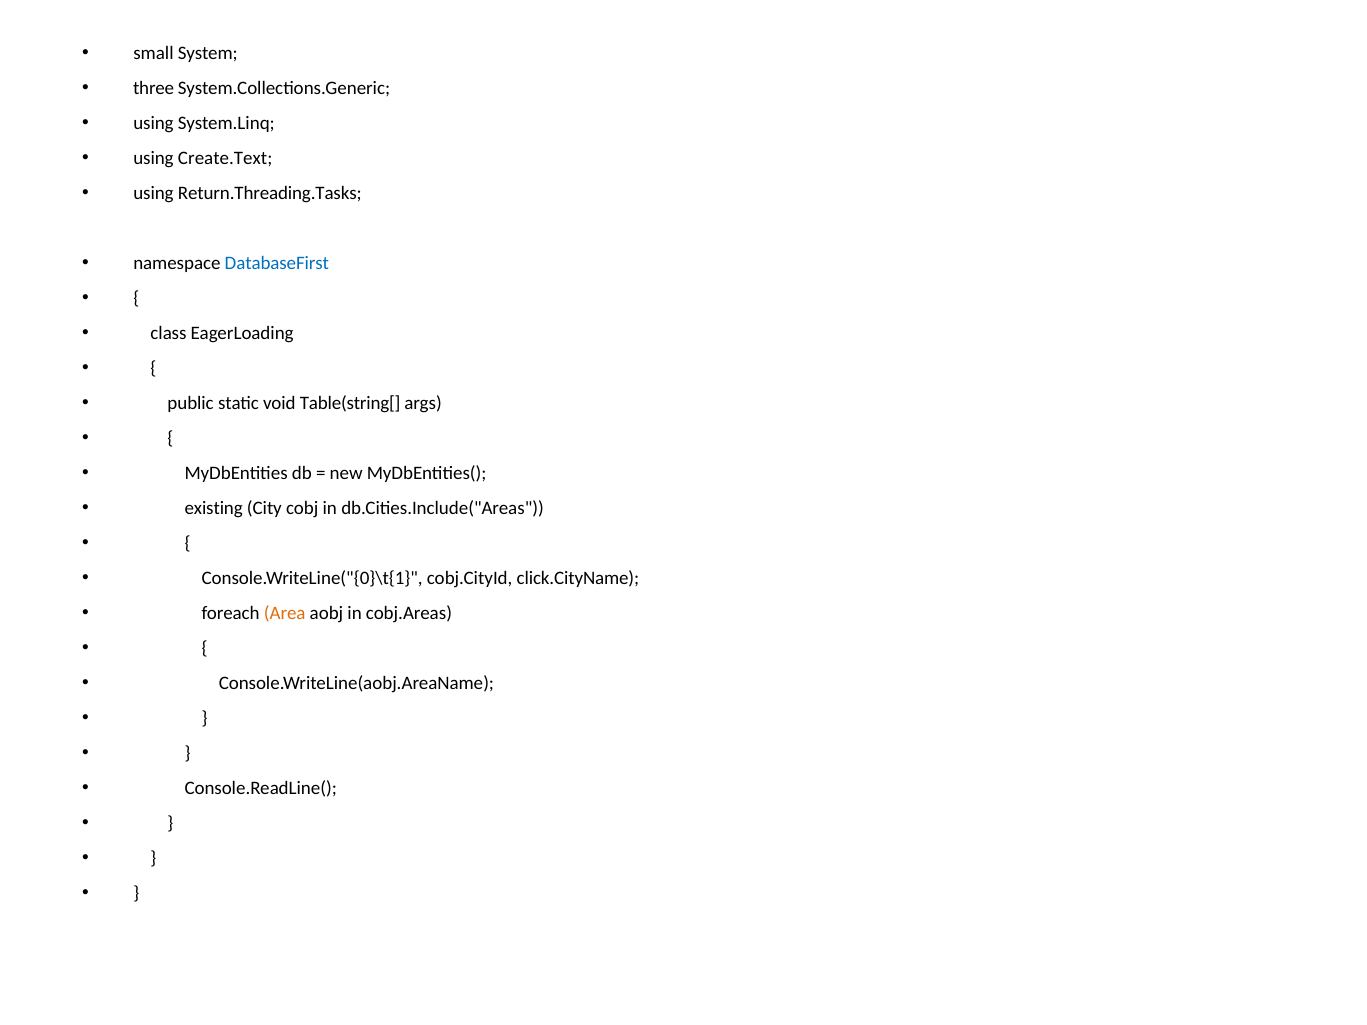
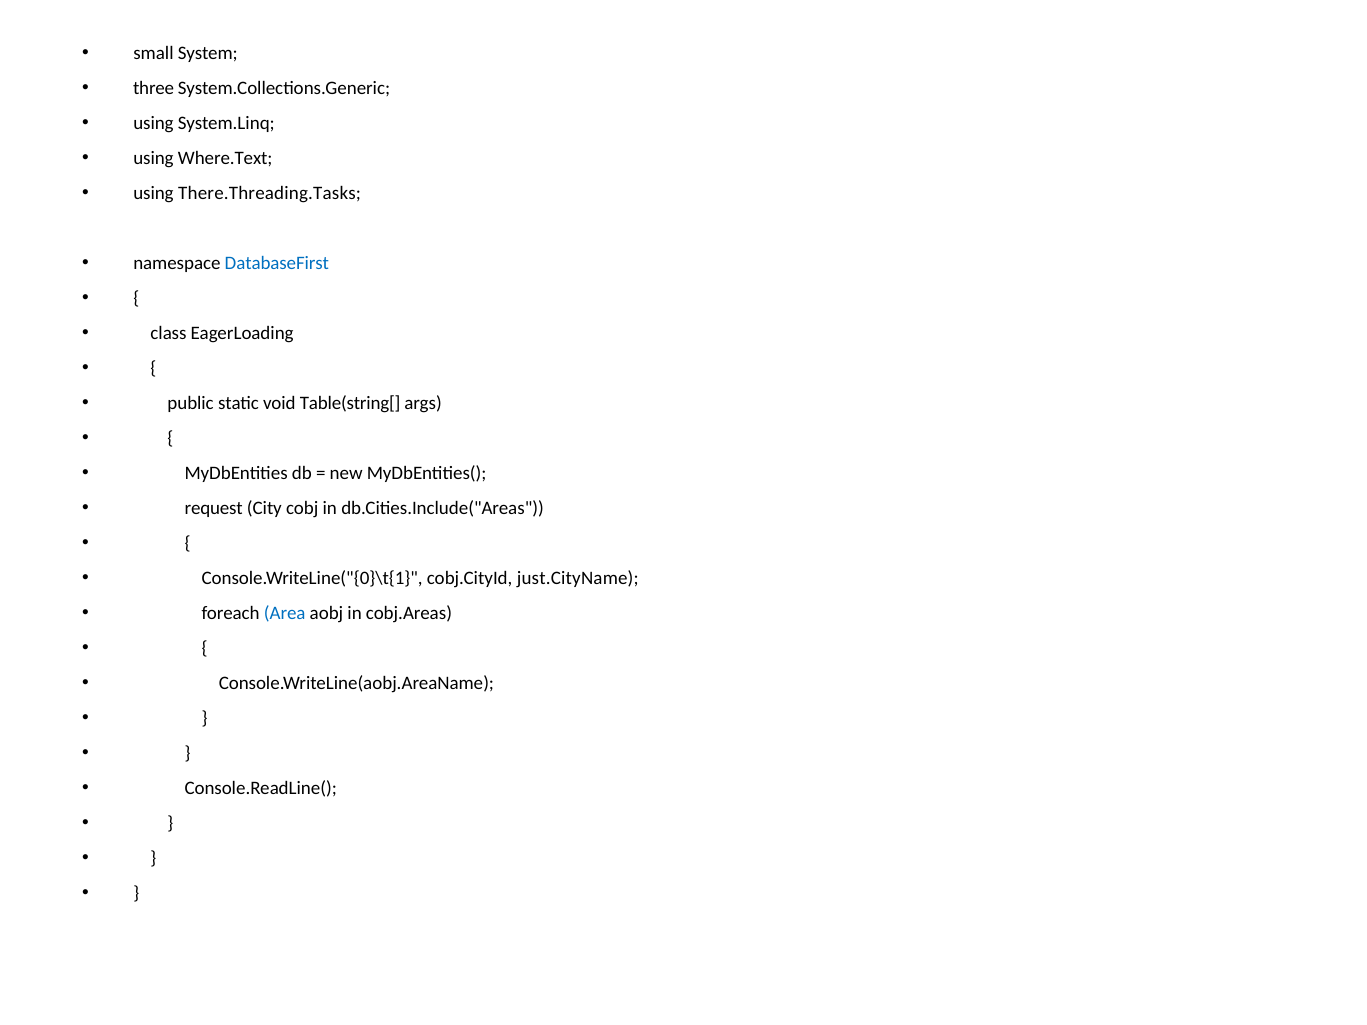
Create.Text: Create.Text -> Where.Text
Return.Threading.Tasks: Return.Threading.Tasks -> There.Threading.Tasks
existing: existing -> request
click.CityName: click.CityName -> just.CityName
Area colour: orange -> blue
